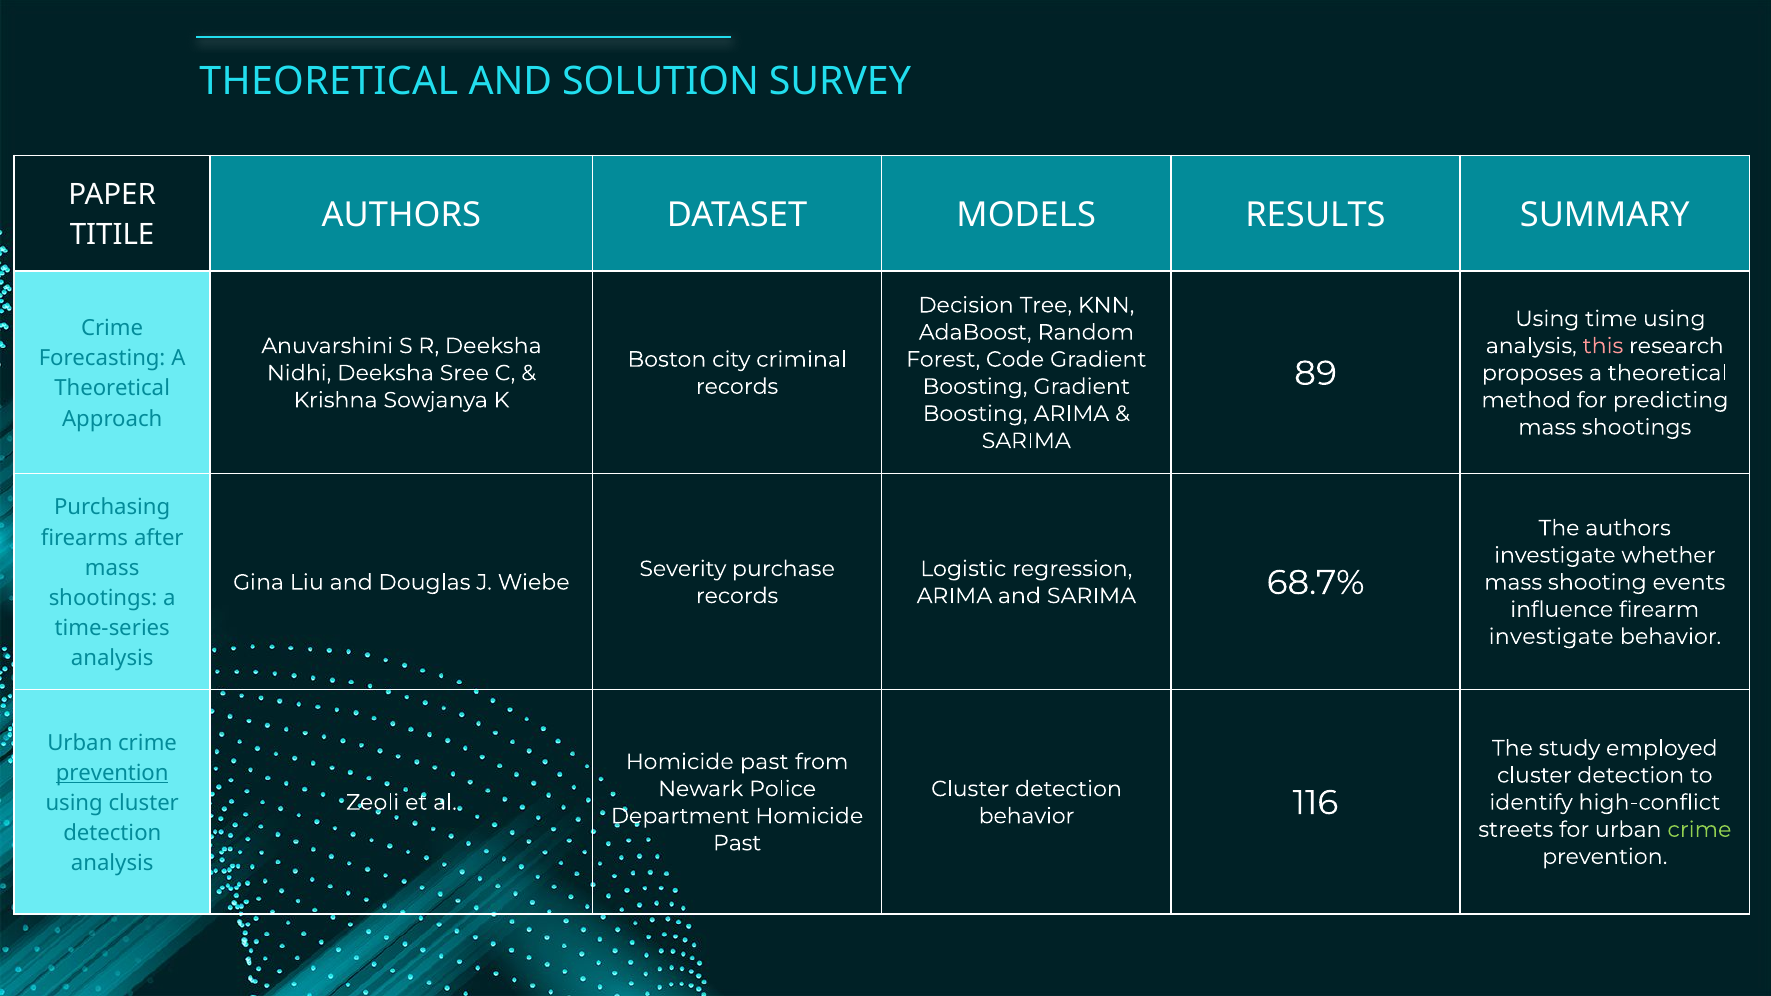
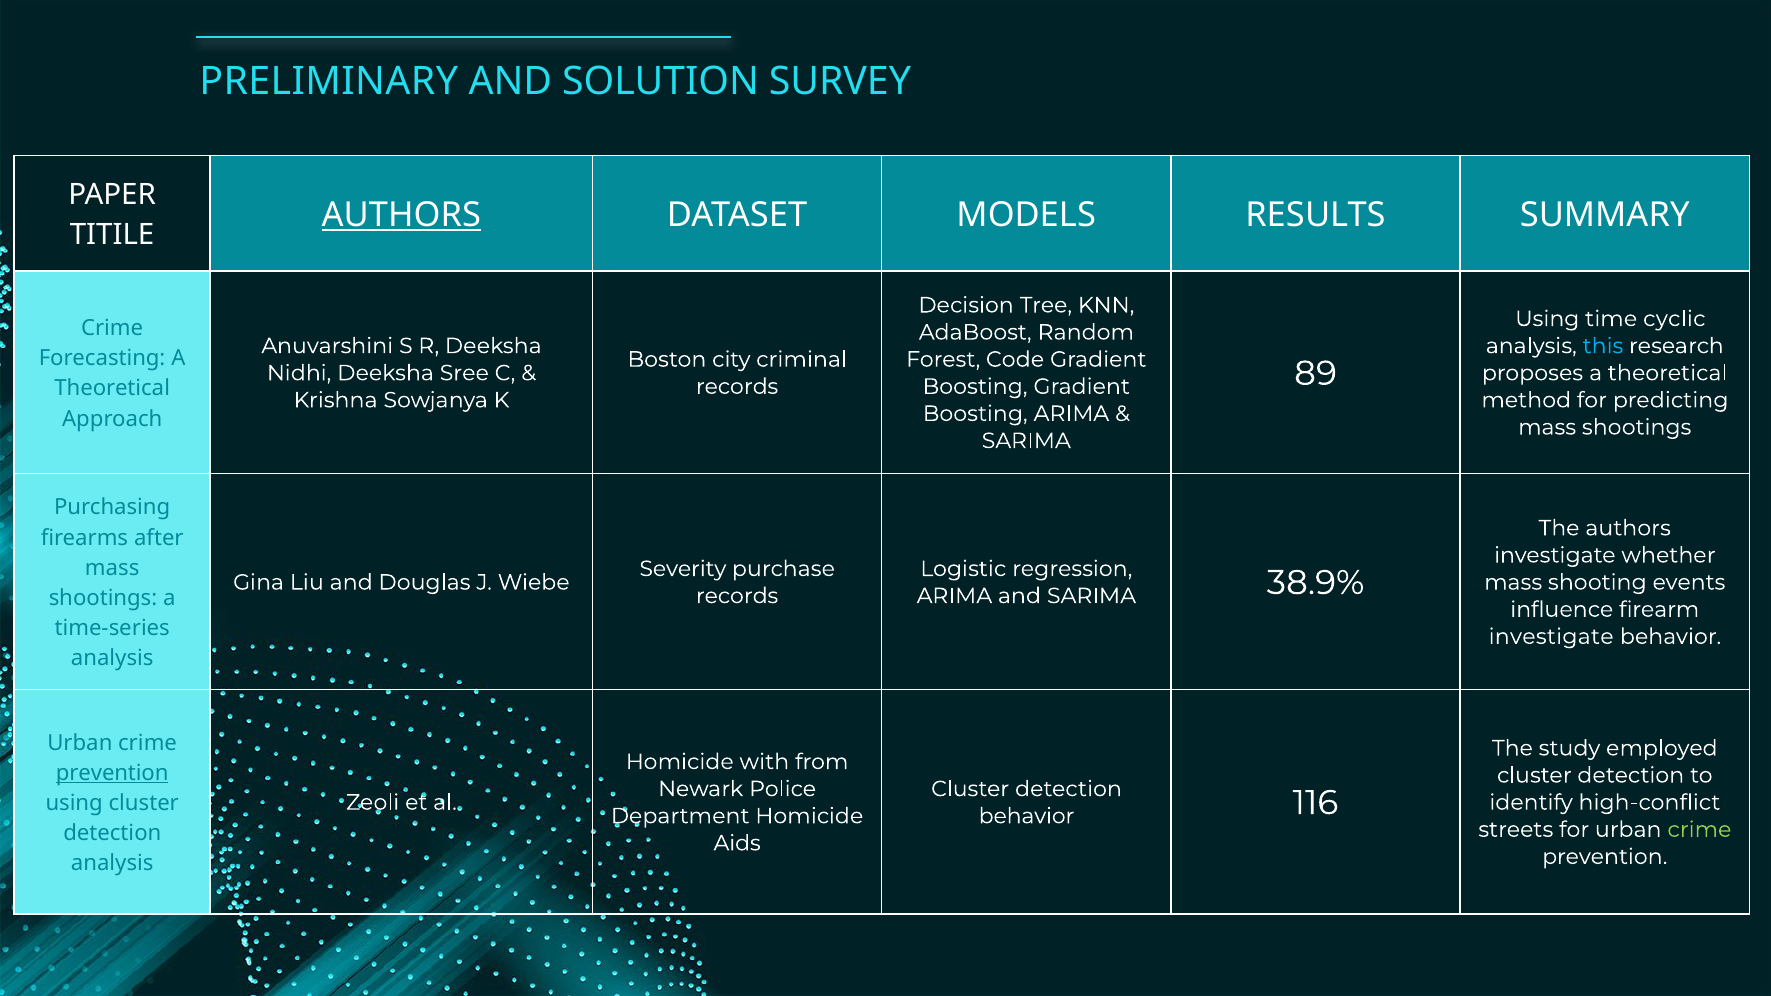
THEORETICAL at (329, 81): THEORETICAL -> PRELIMINARY
AUTHORS at (401, 215) underline: none -> present
time using: using -> cyclic
this colour: pink -> light blue
68.7%: 68.7% -> 38.9%
past at (764, 762): past -> with
Past at (737, 843): Past -> Aids
